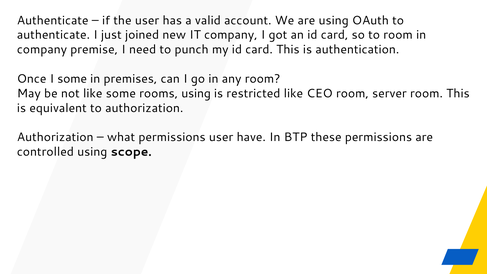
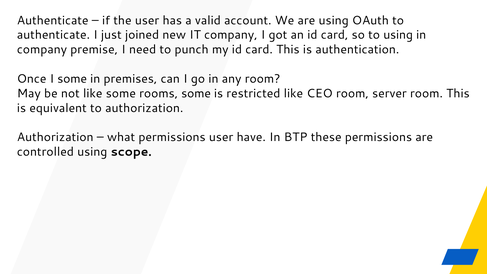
to room: room -> using
rooms using: using -> some
